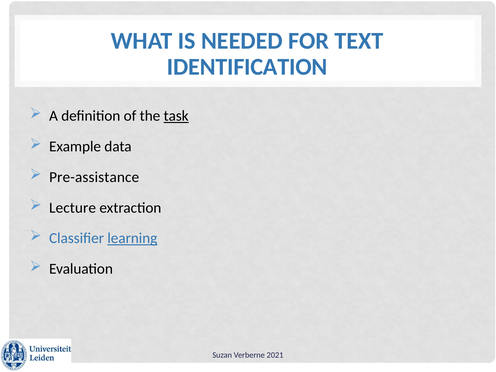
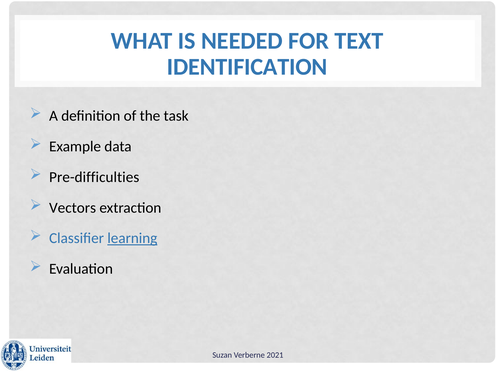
task underline: present -> none
Pre-assistance: Pre-assistance -> Pre-difficulties
Lecture: Lecture -> Vectors
